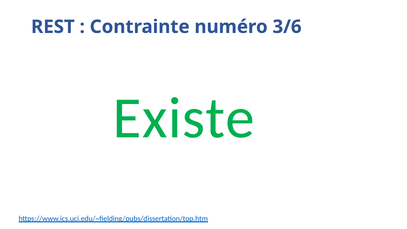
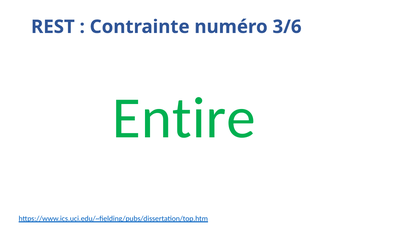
Existe: Existe -> Entire
